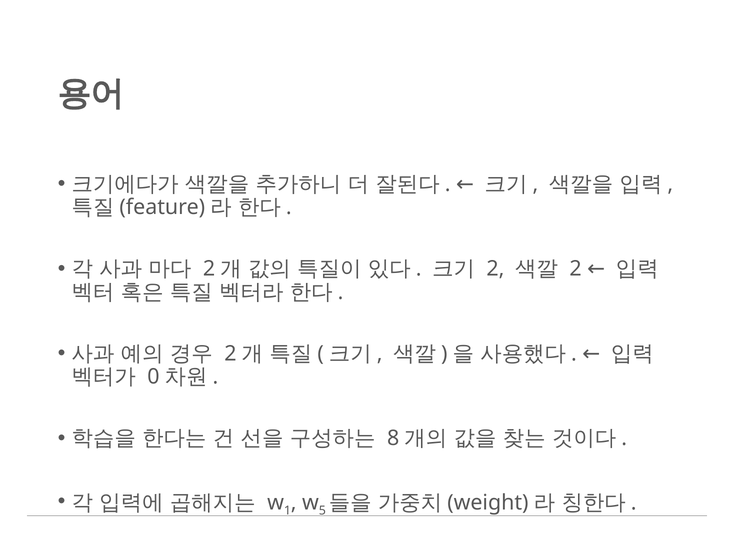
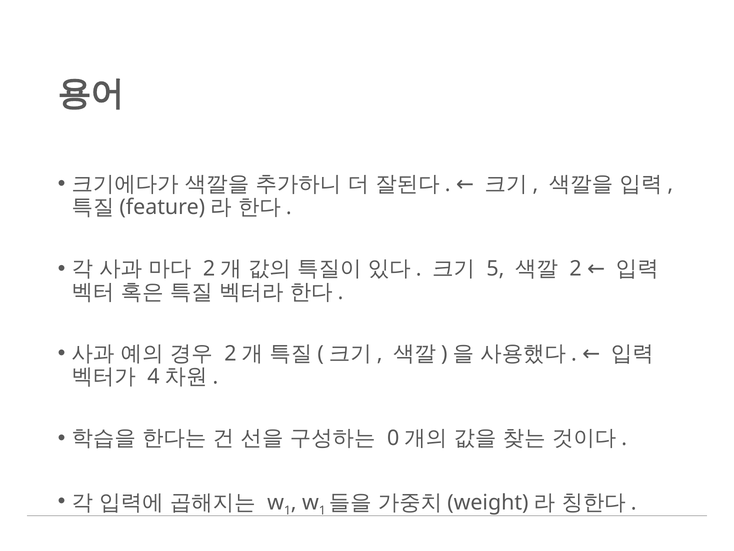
2 at (495, 269): 2 -> 5
0: 0 -> 4
8: 8 -> 0
5 at (322, 510): 5 -> 1
